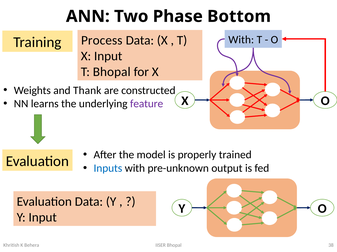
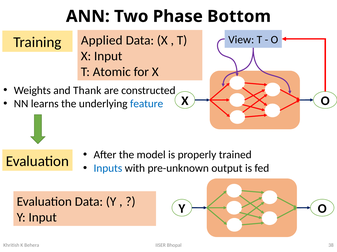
Process: Process -> Applied
With at (241, 40): With -> View
T Bhopal: Bhopal -> Atomic
feature colour: purple -> blue
